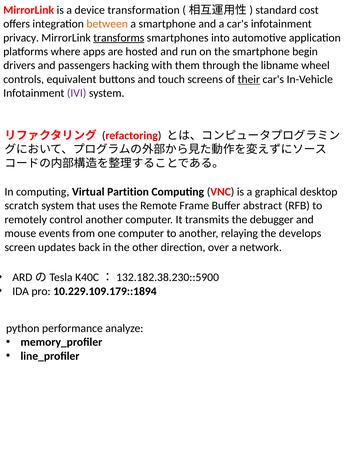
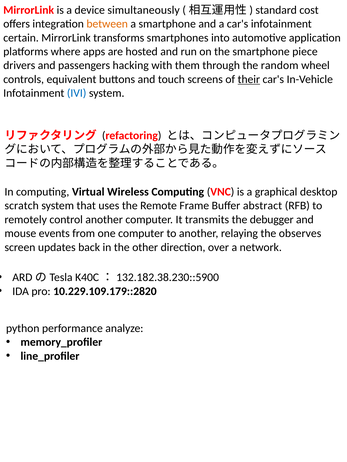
transformation: transformation -> simultaneously
privacy: privacy -> certain
transforms underline: present -> none
begin: begin -> piece
libname: libname -> random
IVI colour: purple -> blue
Partition: Partition -> Wireless
develops: develops -> observes
10.229.109.179::1894: 10.229.109.179::1894 -> 10.229.109.179::2820
